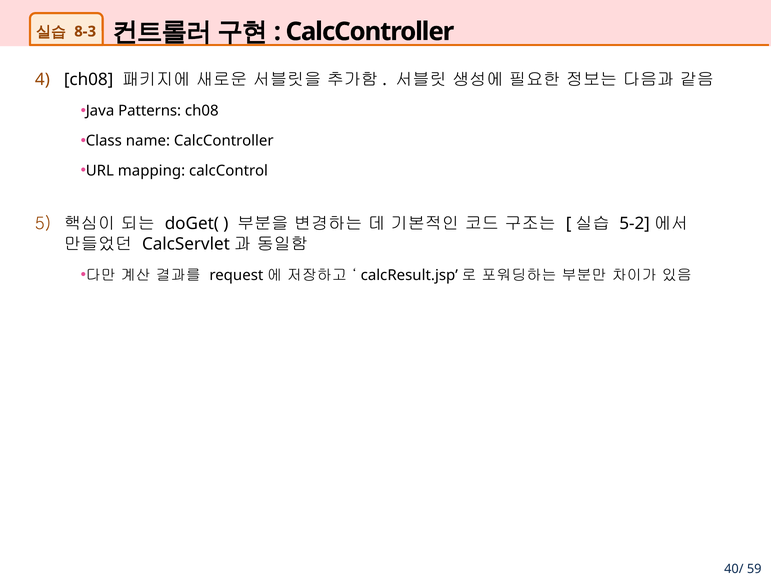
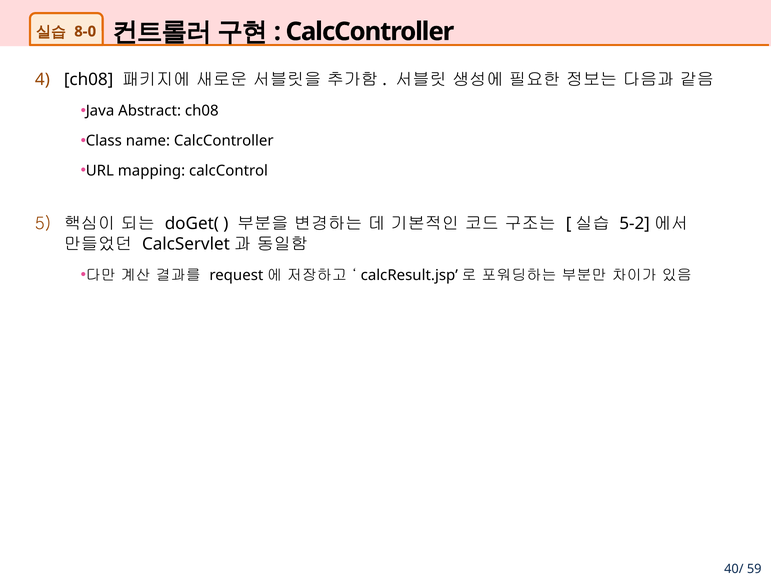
8-3: 8-3 -> 8-0
Patterns: Patterns -> Abstract
